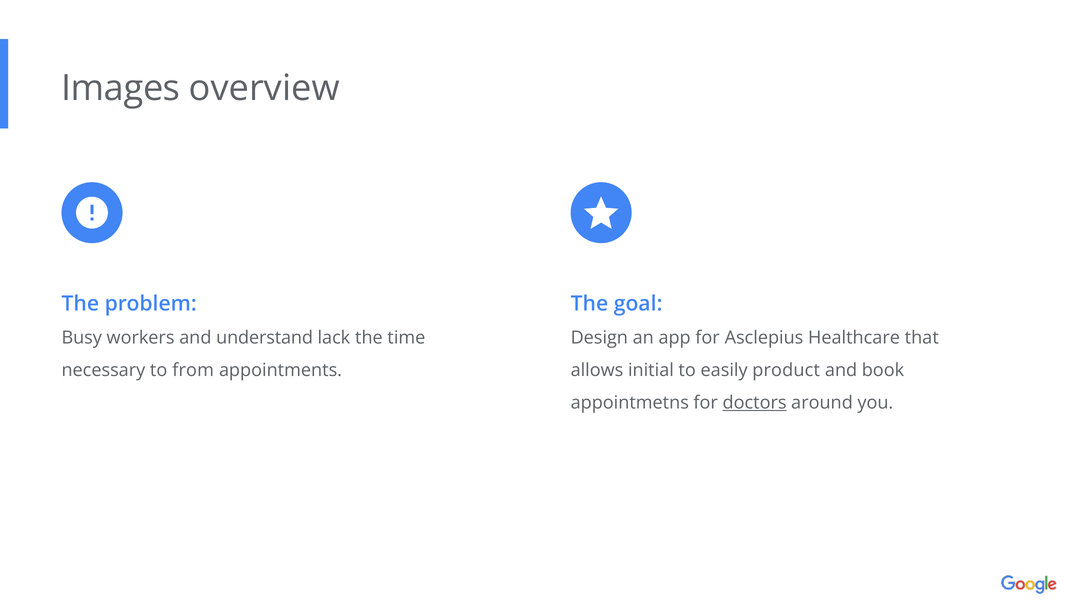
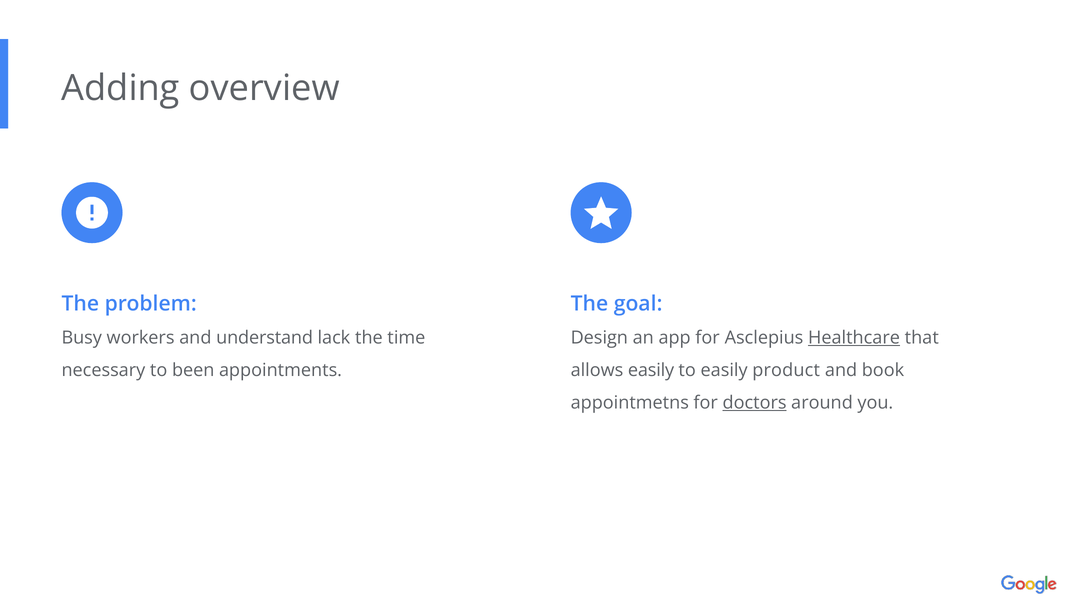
Images: Images -> Adding
Healthcare underline: none -> present
from: from -> been
allows initial: initial -> easily
